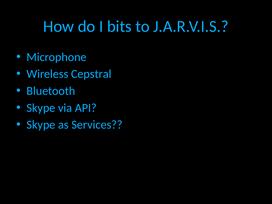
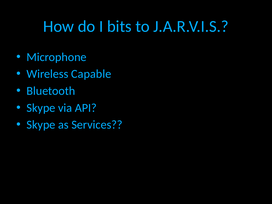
Cepstral: Cepstral -> Capable
